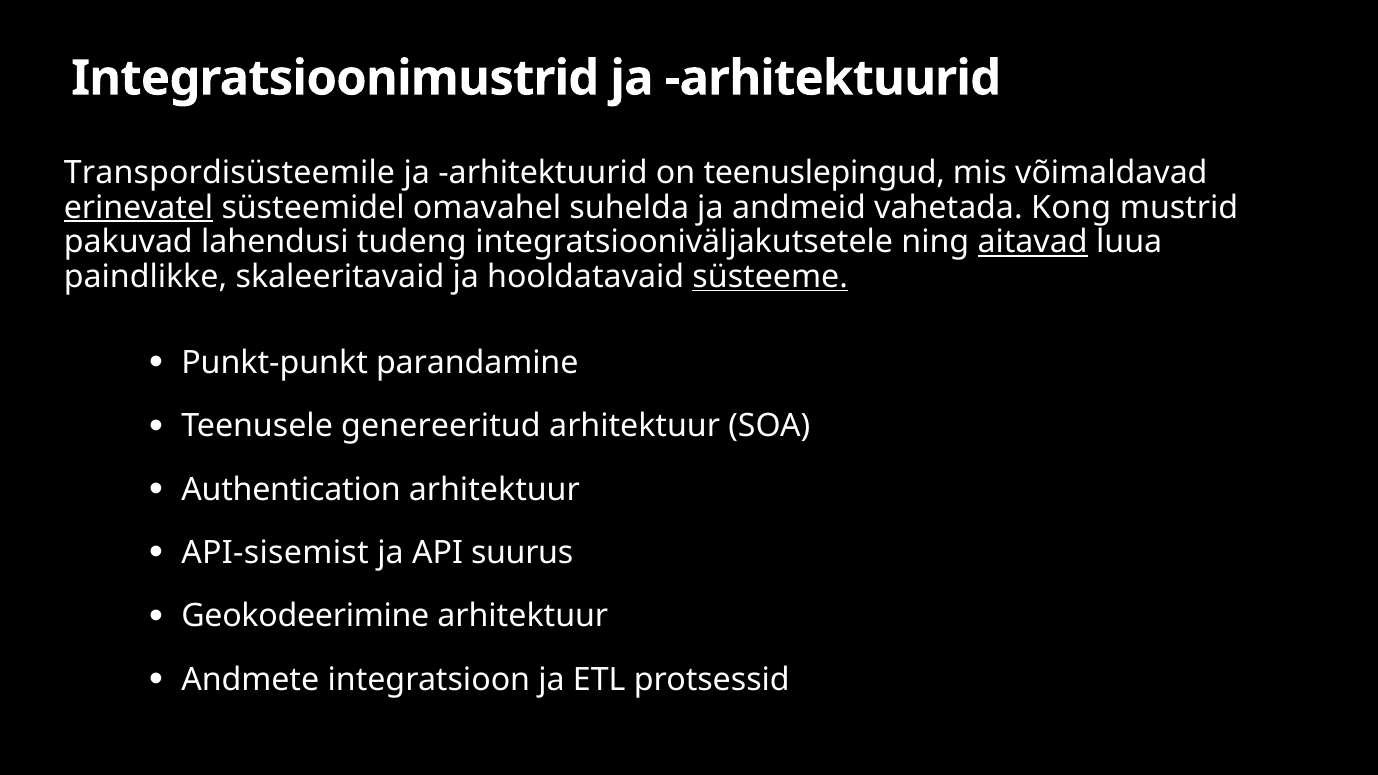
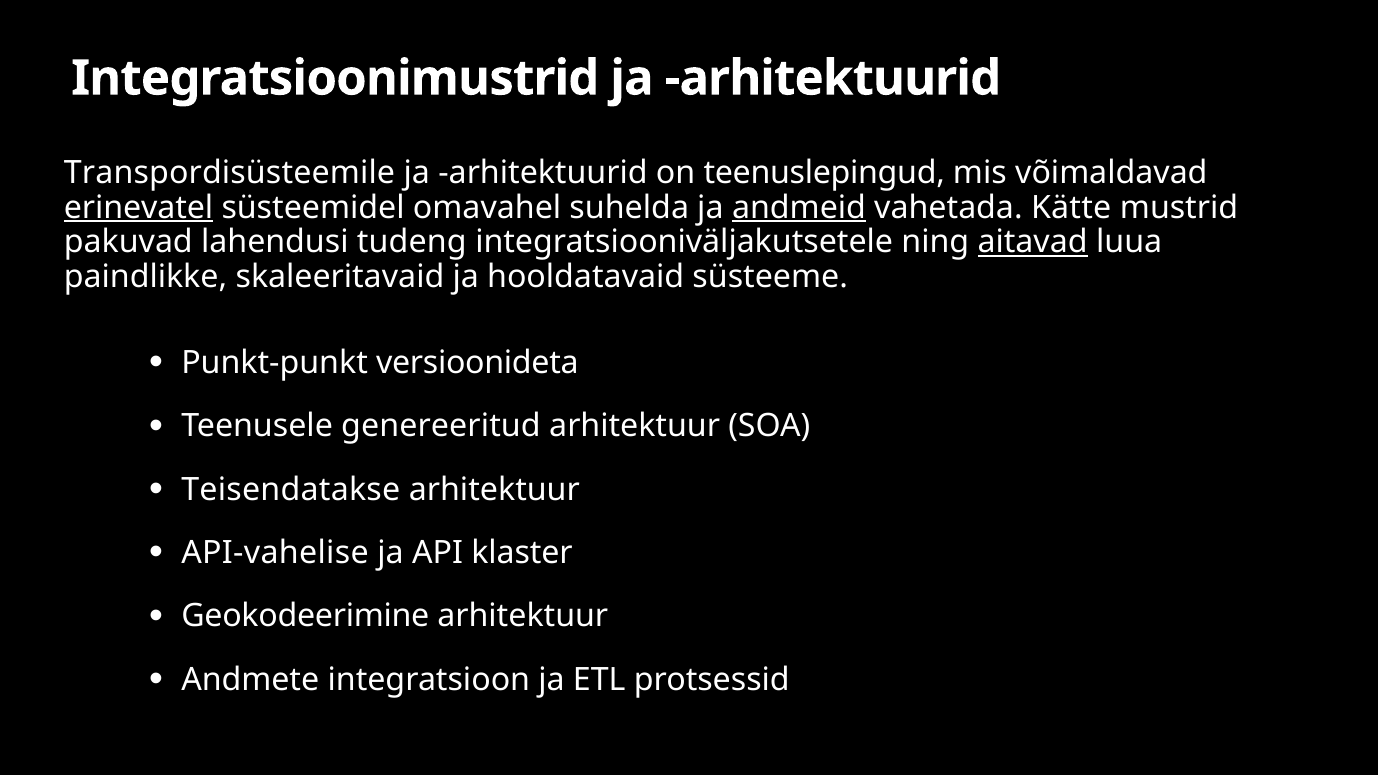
andmeid underline: none -> present
Kong: Kong -> Kätte
süsteeme underline: present -> none
parandamine: parandamine -> versioonideta
Authentication: Authentication -> Teisendatakse
API-sisemist: API-sisemist -> API-vahelise
suurus: suurus -> klaster
